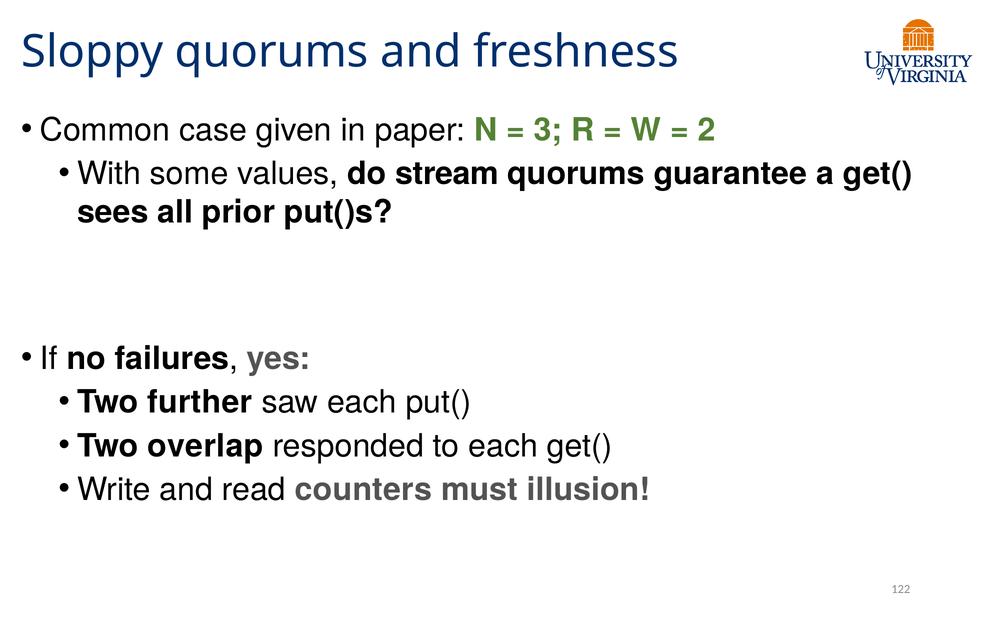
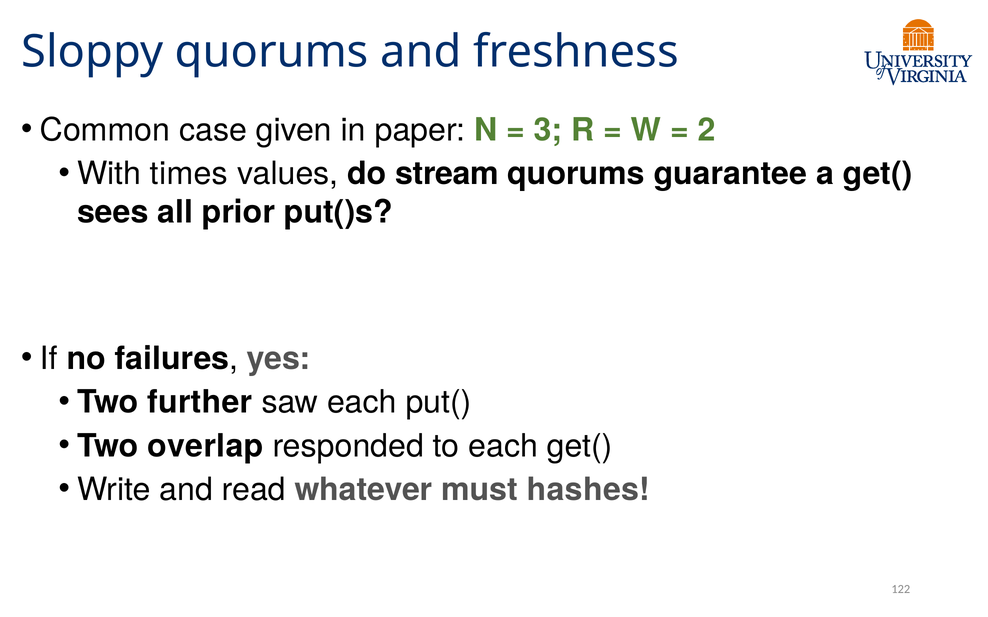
some: some -> times
counters: counters -> whatever
illusion: illusion -> hashes
